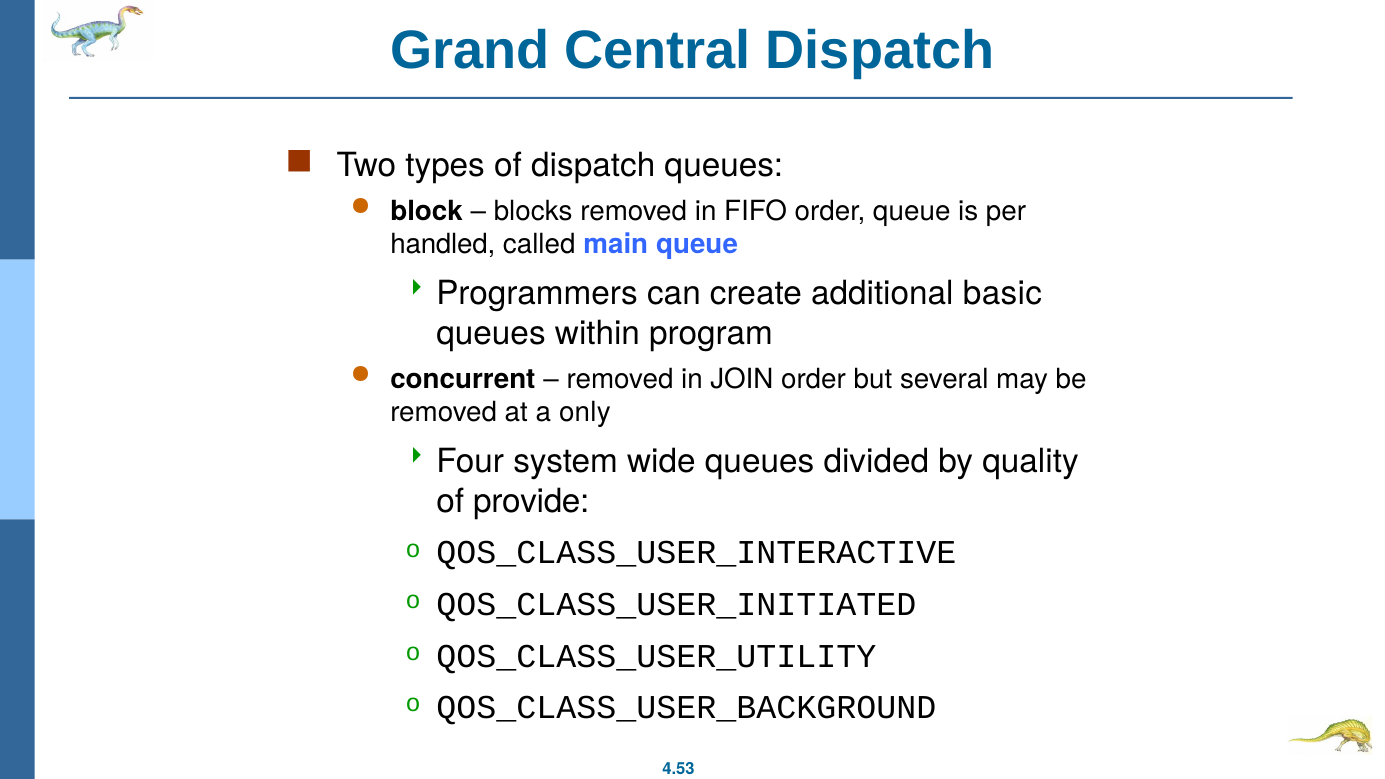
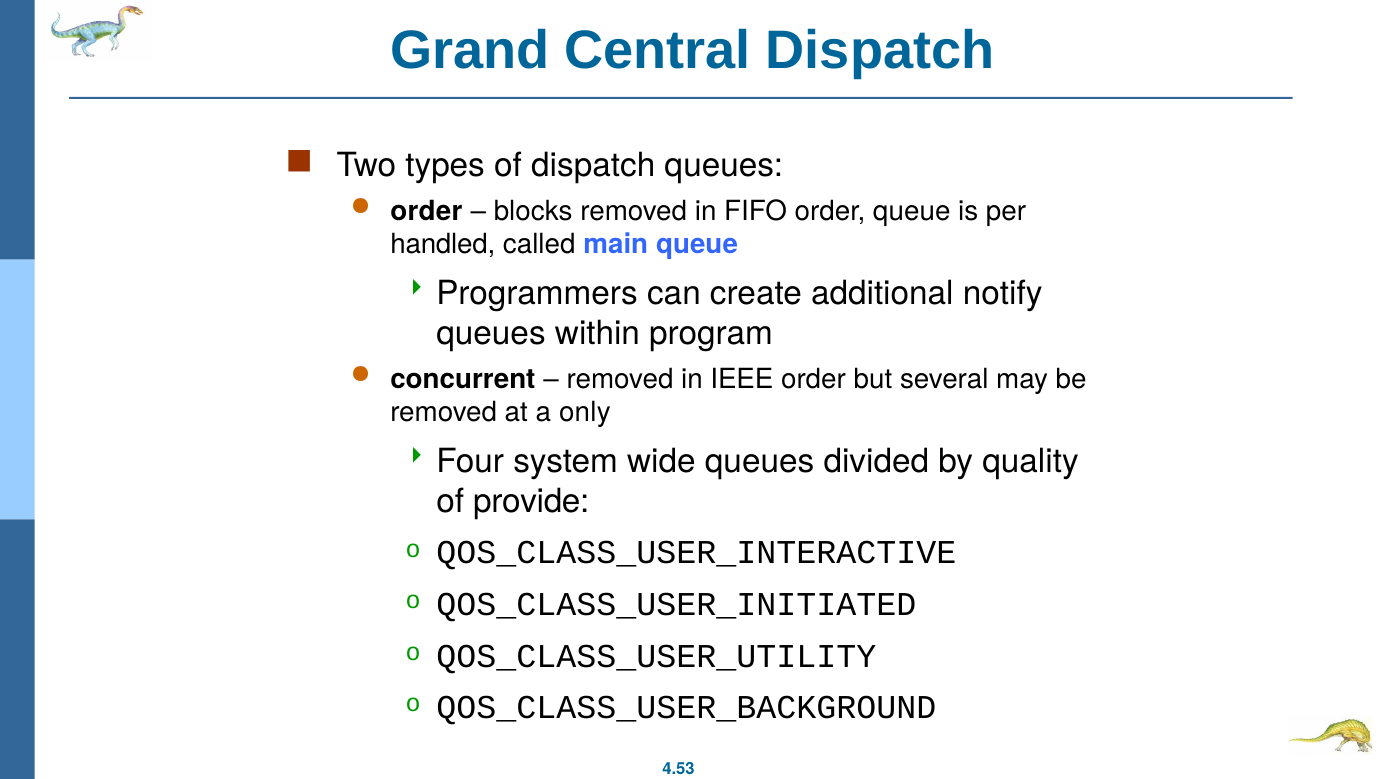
block at (427, 211): block -> order
basic: basic -> notify
JOIN: JOIN -> IEEE
